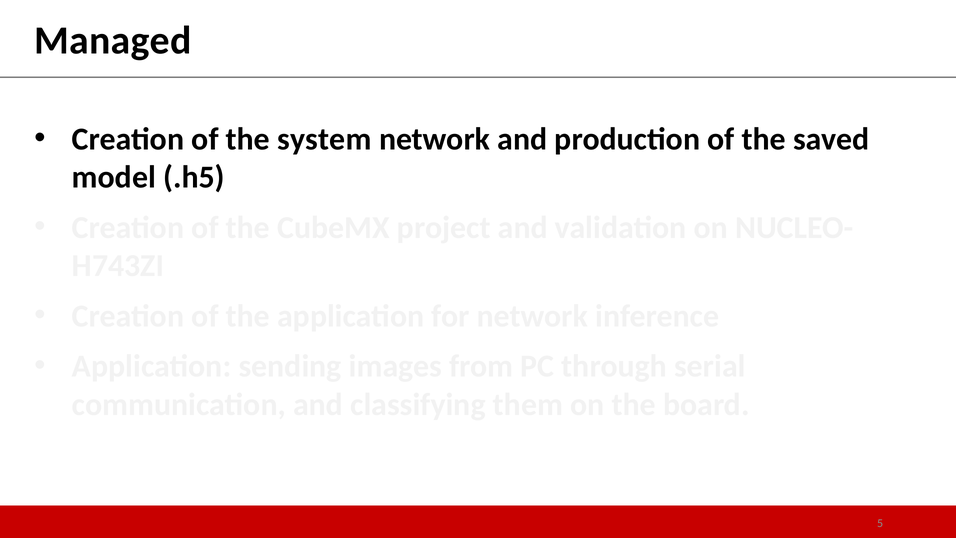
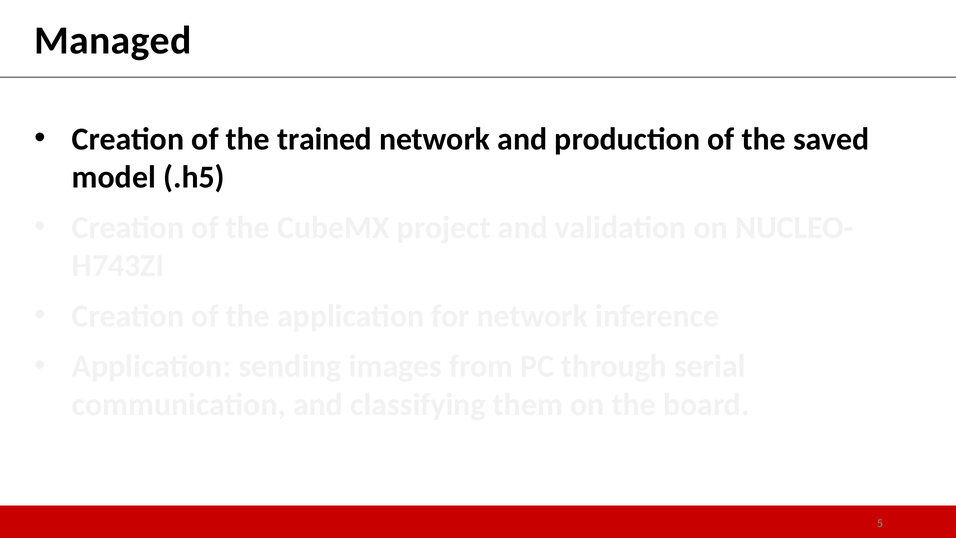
system: system -> trained
